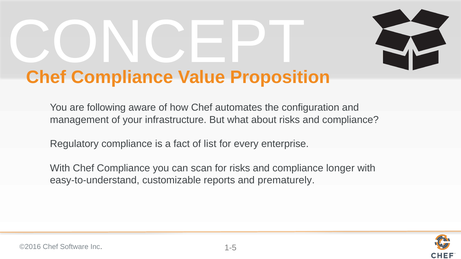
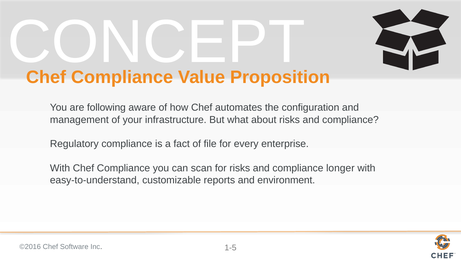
list: list -> file
prematurely: prematurely -> environment
